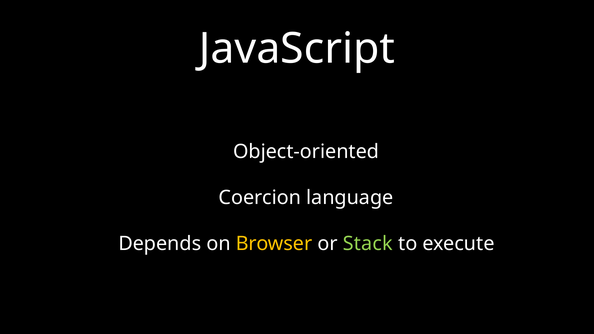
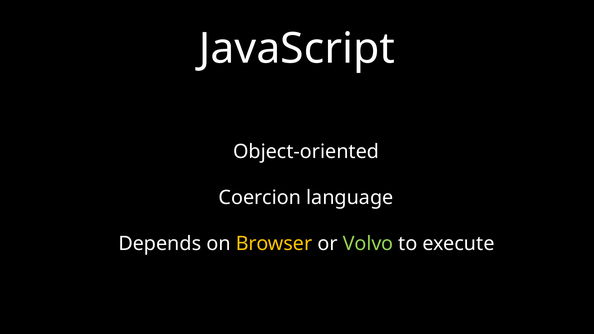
Stack: Stack -> Volvo
